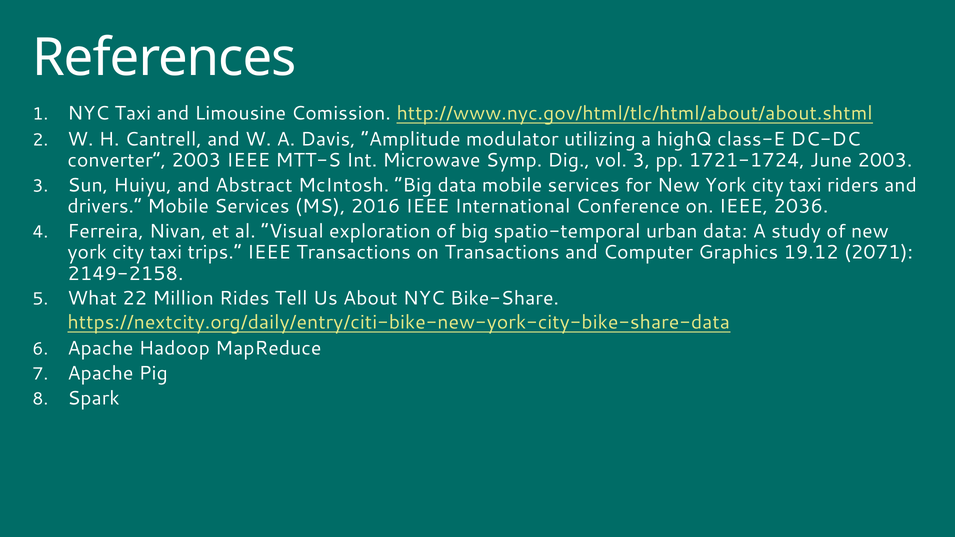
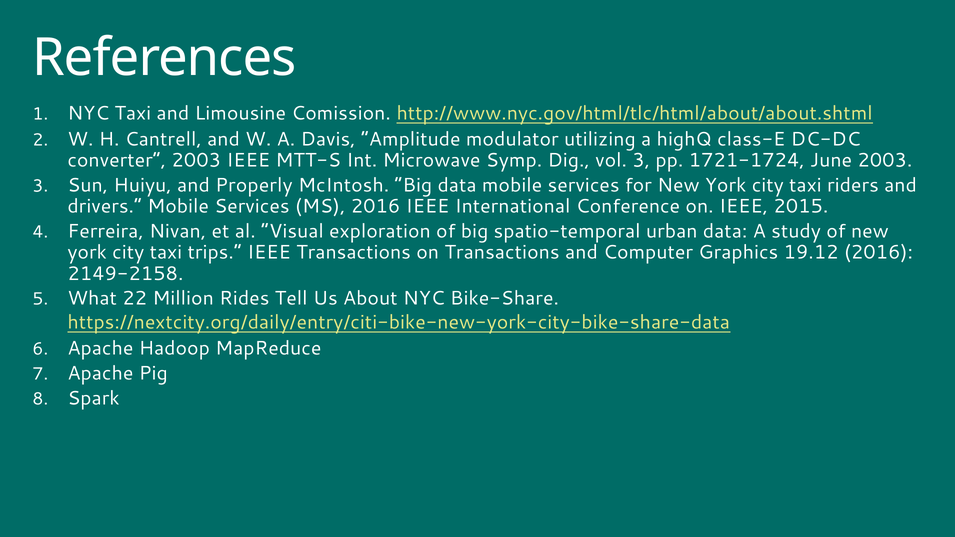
Abstract: Abstract -> Properly
2036: 2036 -> 2015
19.12 2071: 2071 -> 2016
